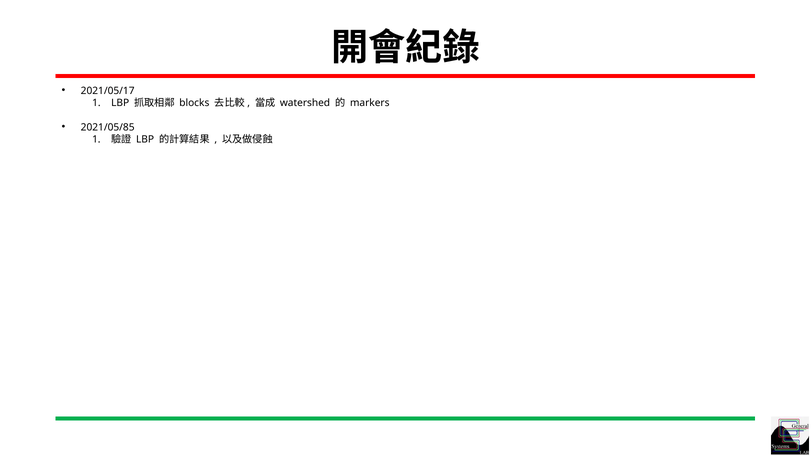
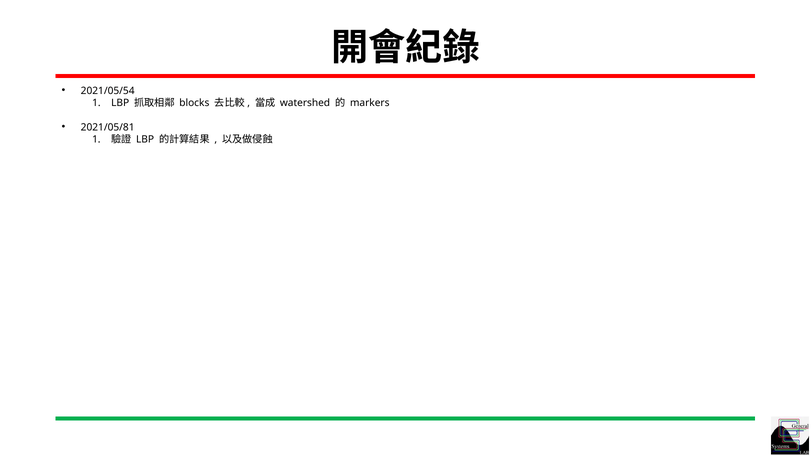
2021/05/17: 2021/05/17 -> 2021/05/54
2021/05/85: 2021/05/85 -> 2021/05/81
